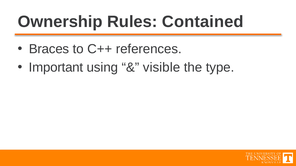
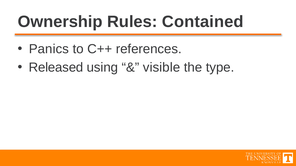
Braces: Braces -> Panics
Important: Important -> Released
